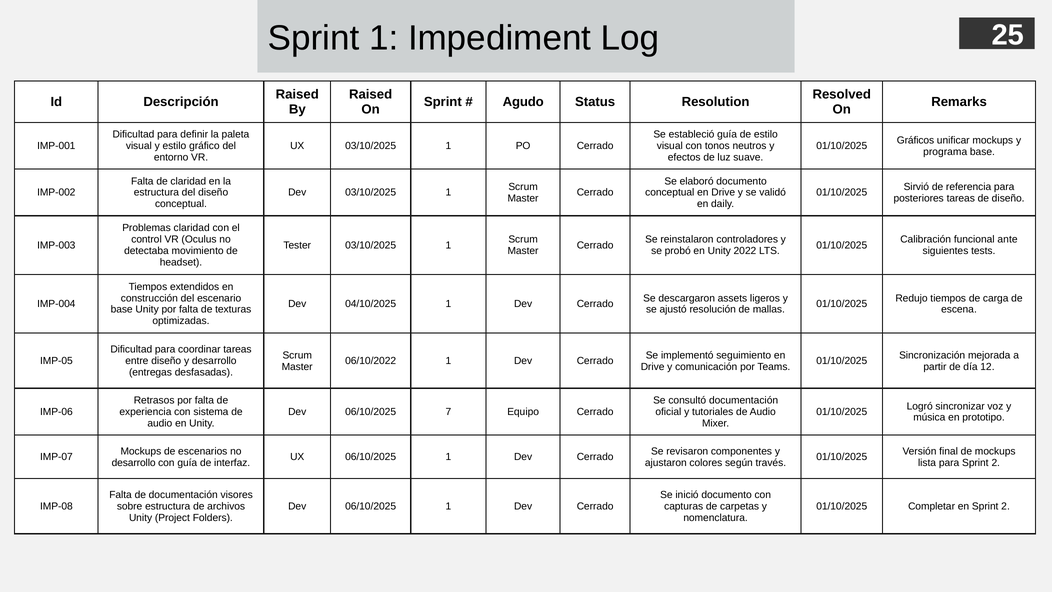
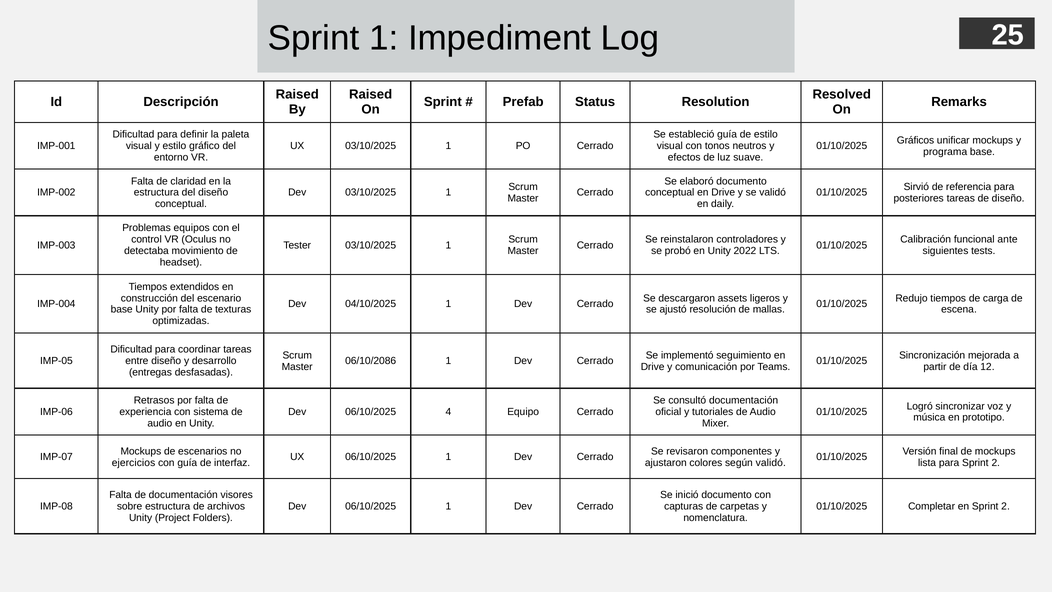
Agudo: Agudo -> Prefab
Problemas claridad: claridad -> equipos
06/10/2022: 06/10/2022 -> 06/10/2086
7: 7 -> 4
desarrollo at (134, 462): desarrollo -> ejercicios
según través: través -> validó
